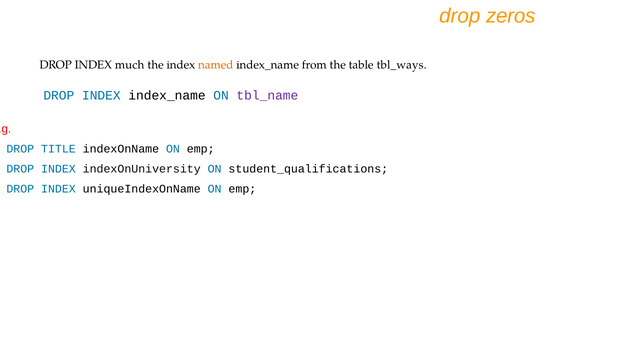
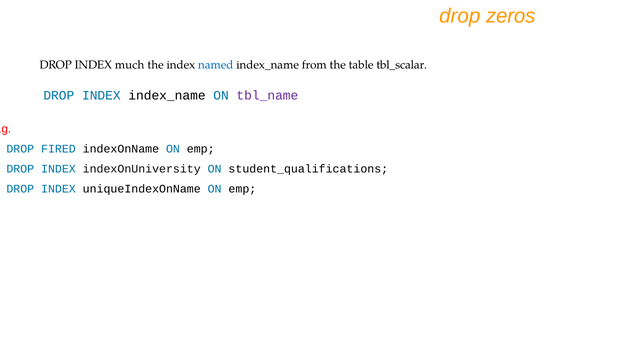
named colour: orange -> blue
tbl_ways: tbl_ways -> tbl_scalar
TITLE: TITLE -> FIRED
